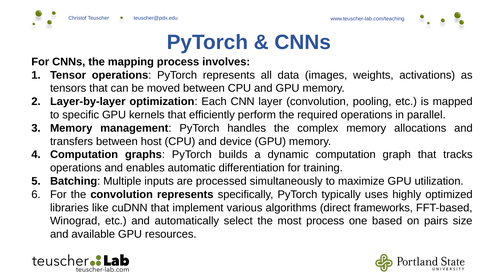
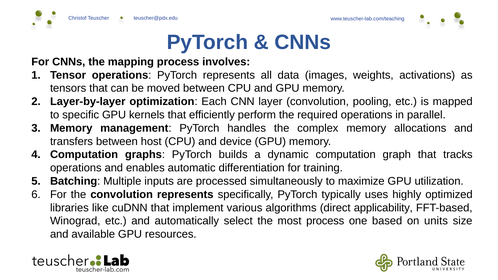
frameworks: frameworks -> applicability
pairs: pairs -> units
